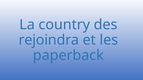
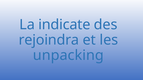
country: country -> indicate
paperback: paperback -> unpacking
